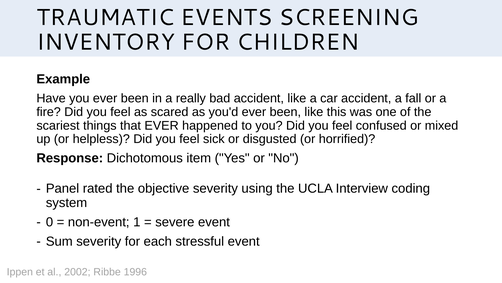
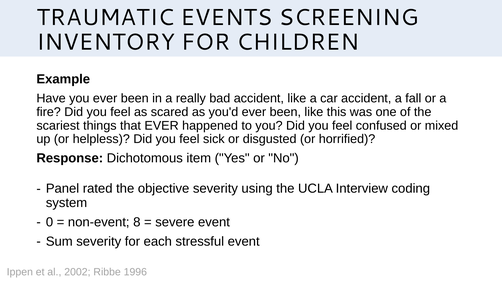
1: 1 -> 8
